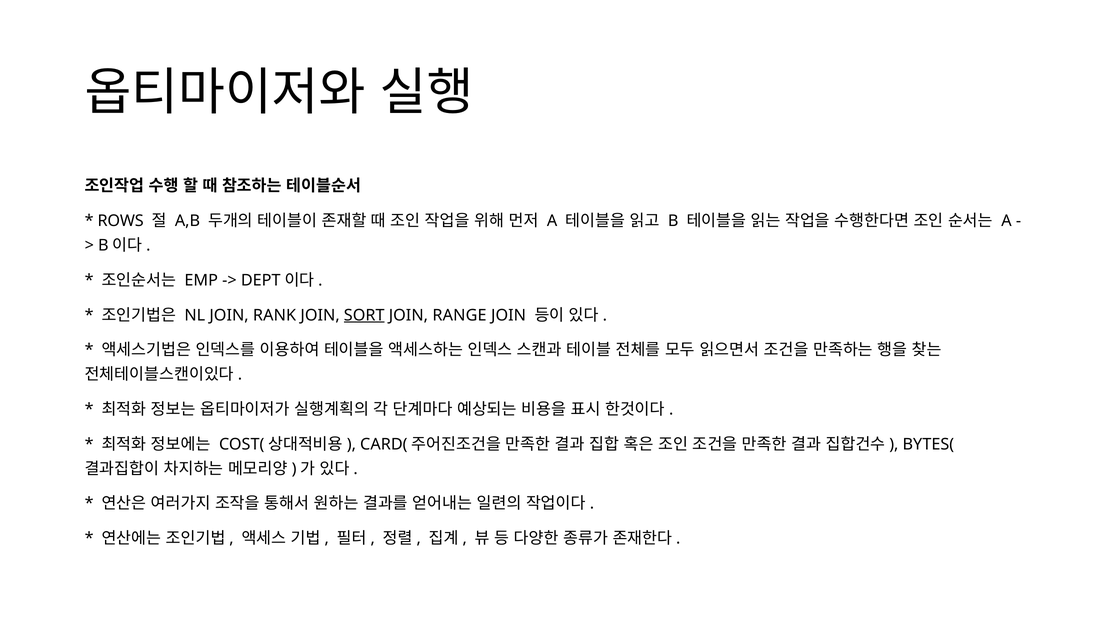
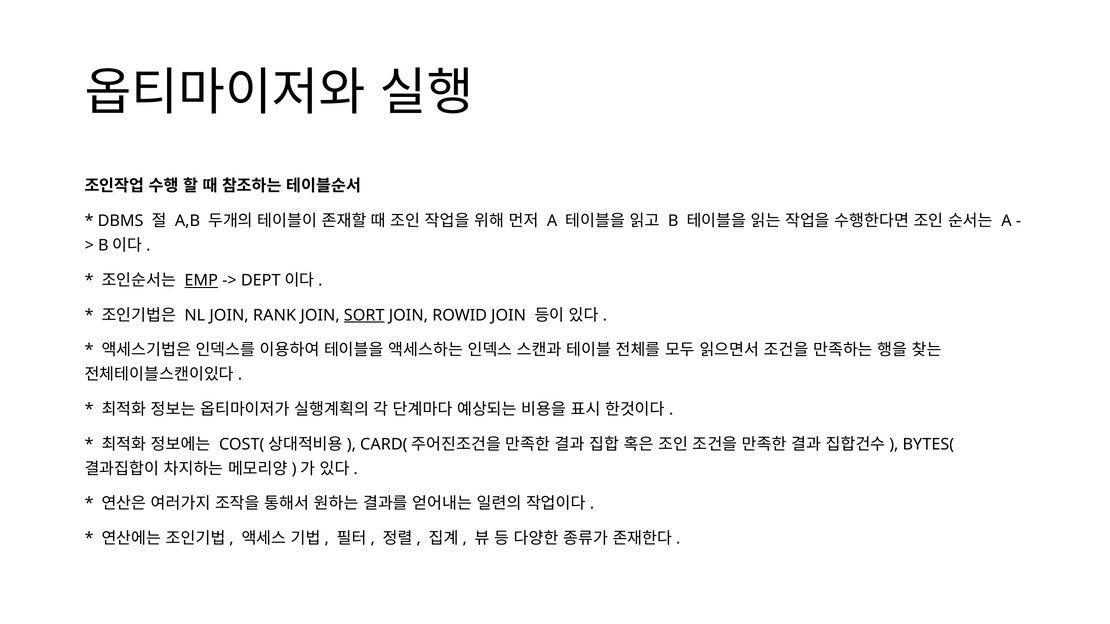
ROWS: ROWS -> DBMS
EMP underline: none -> present
RANGE: RANGE -> ROWID
